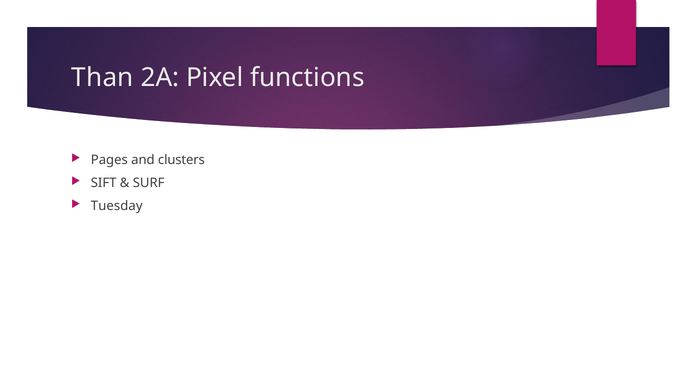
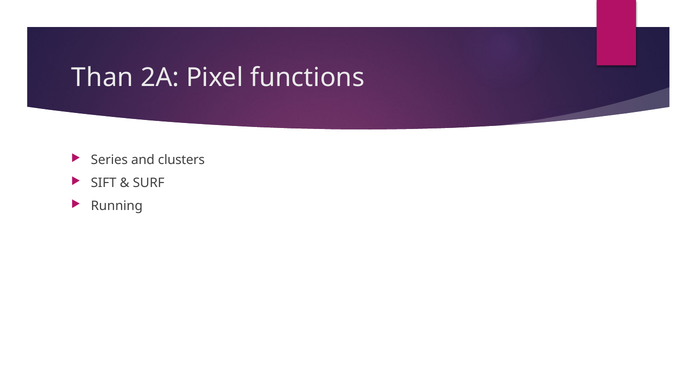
Pages: Pages -> Series
Tuesday: Tuesday -> Running
